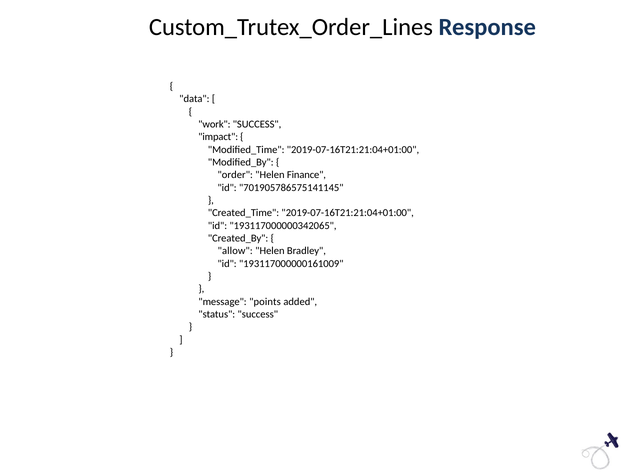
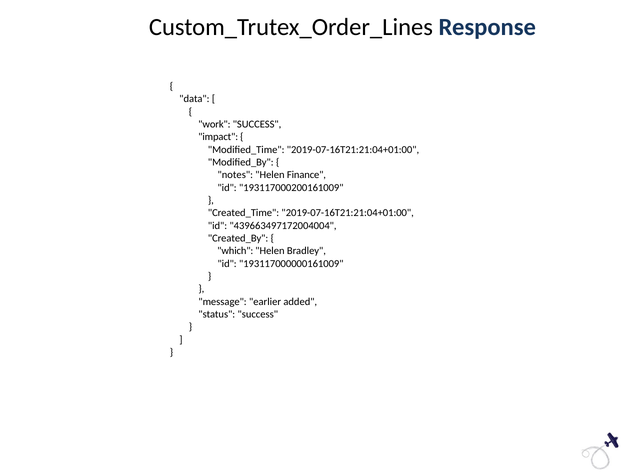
order: order -> notes
701905786575141145: 701905786575141145 -> 193117000200161009
193117000000342065: 193117000000342065 -> 439663497172004004
allow: allow -> which
points: points -> earlier
